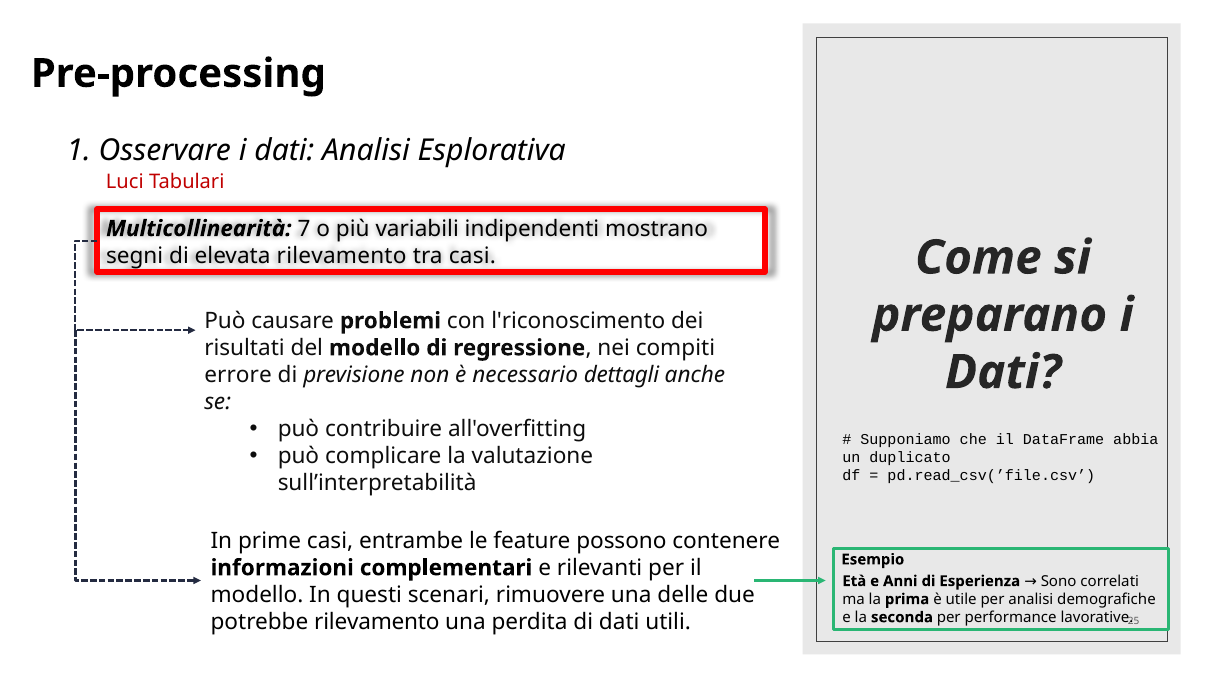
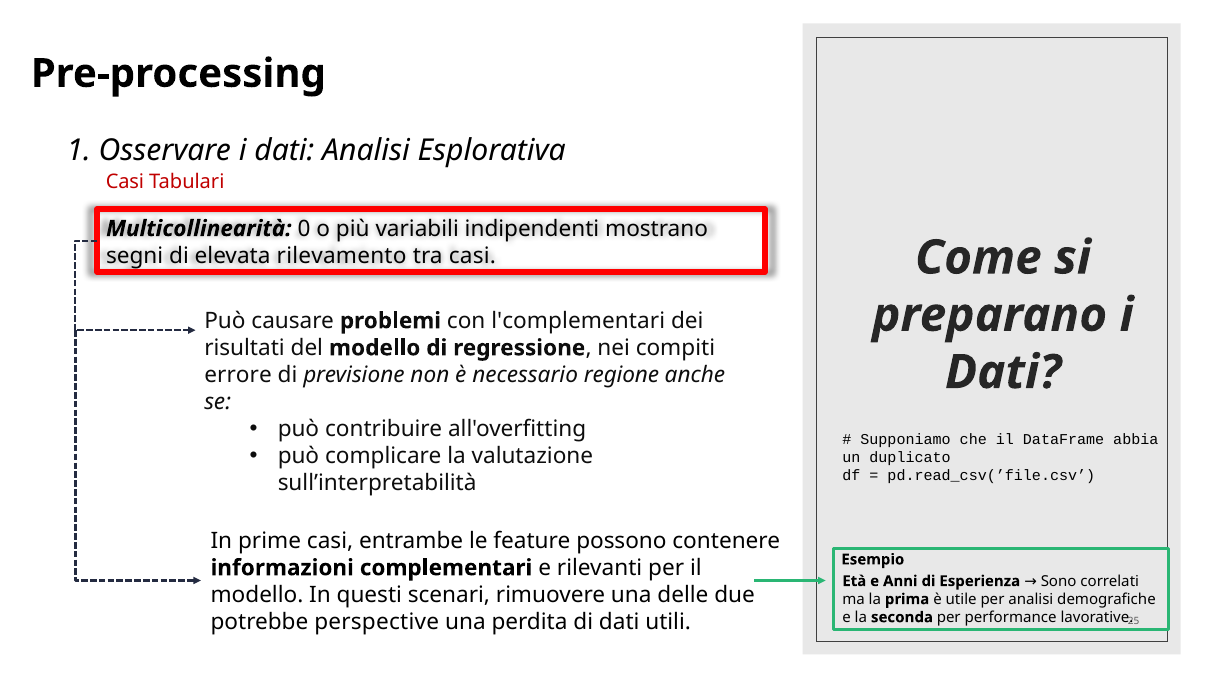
Luci at (125, 182): Luci -> Casi
7: 7 -> 0
l'riconoscimento: l'riconoscimento -> l'complementari
dettagli: dettagli -> regione
potrebbe rilevamento: rilevamento -> perspective
